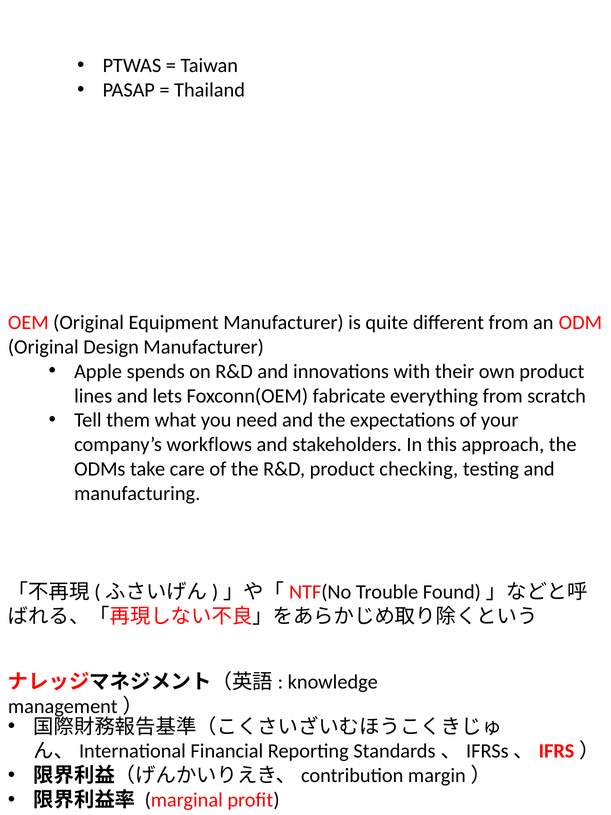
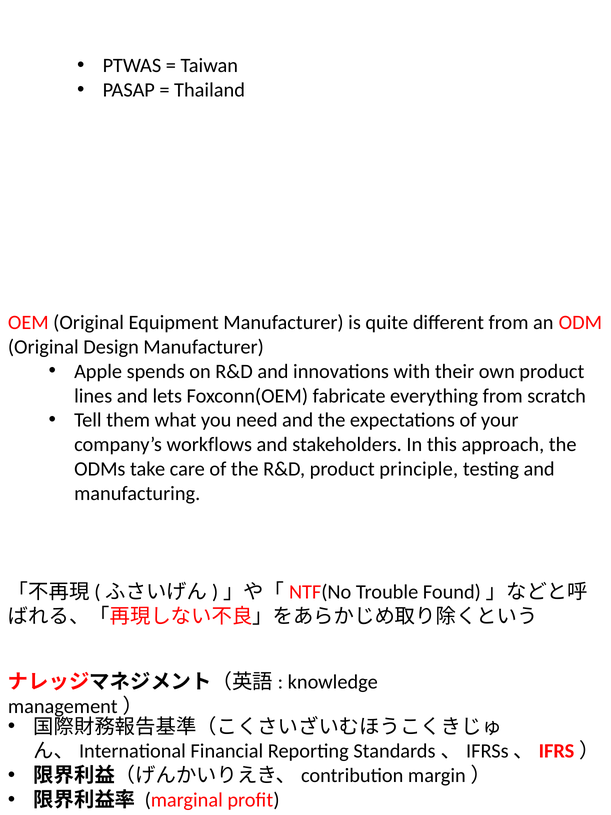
checking: checking -> principle
